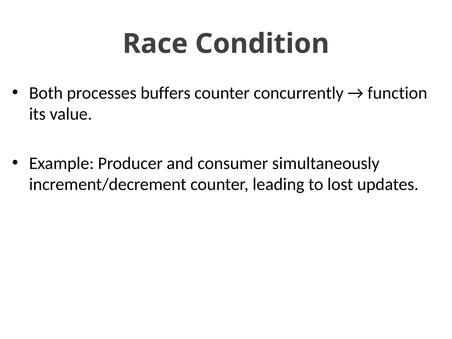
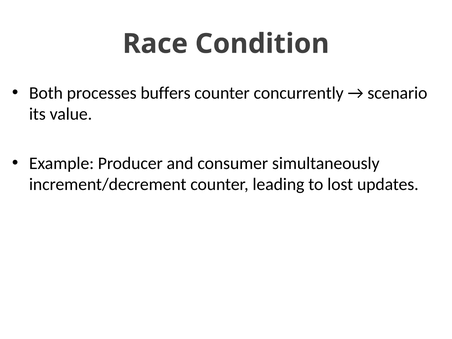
function: function -> scenario
